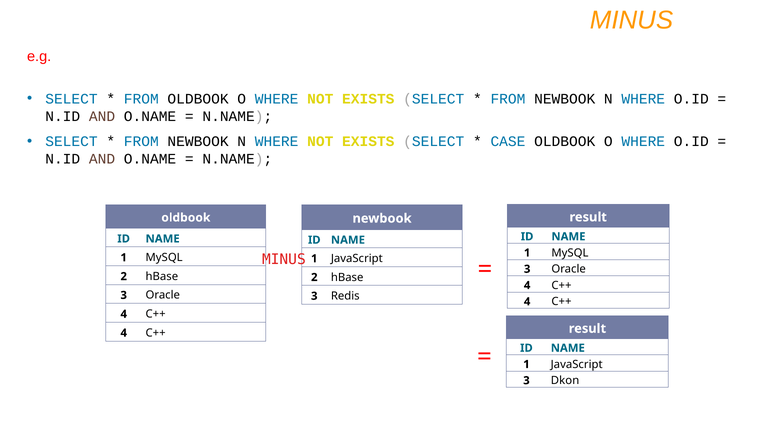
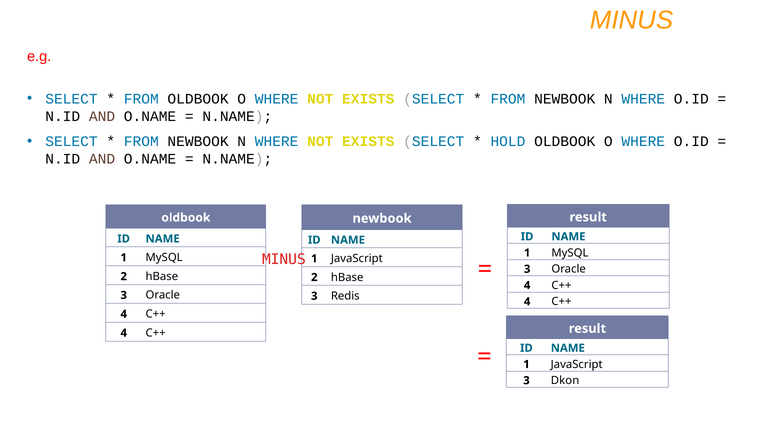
CASE: CASE -> HOLD
